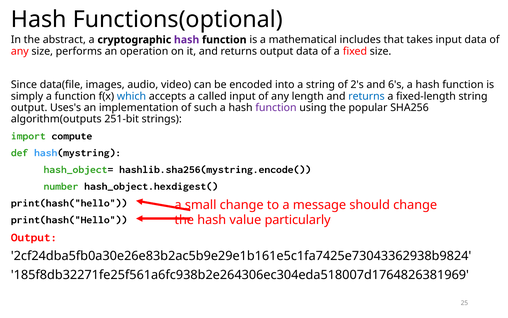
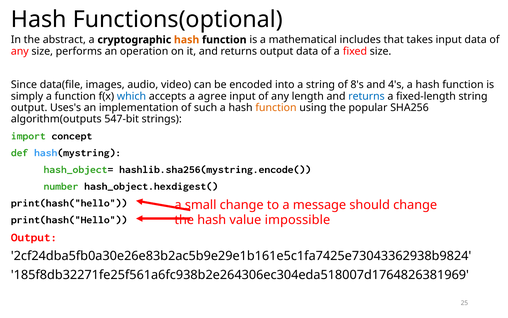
hash at (187, 40) colour: purple -> orange
2's: 2's -> 8's
6's: 6's -> 4's
called: called -> agree
function at (276, 108) colour: purple -> orange
251-bit: 251-bit -> 547-bit
compute: compute -> concept
particularly: particularly -> impossible
